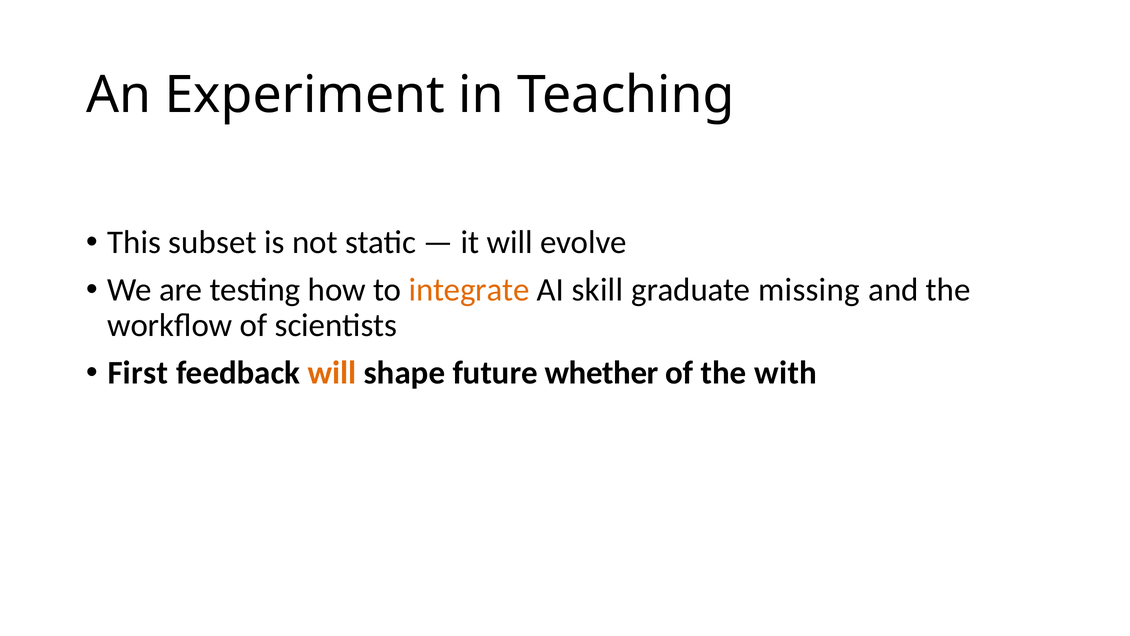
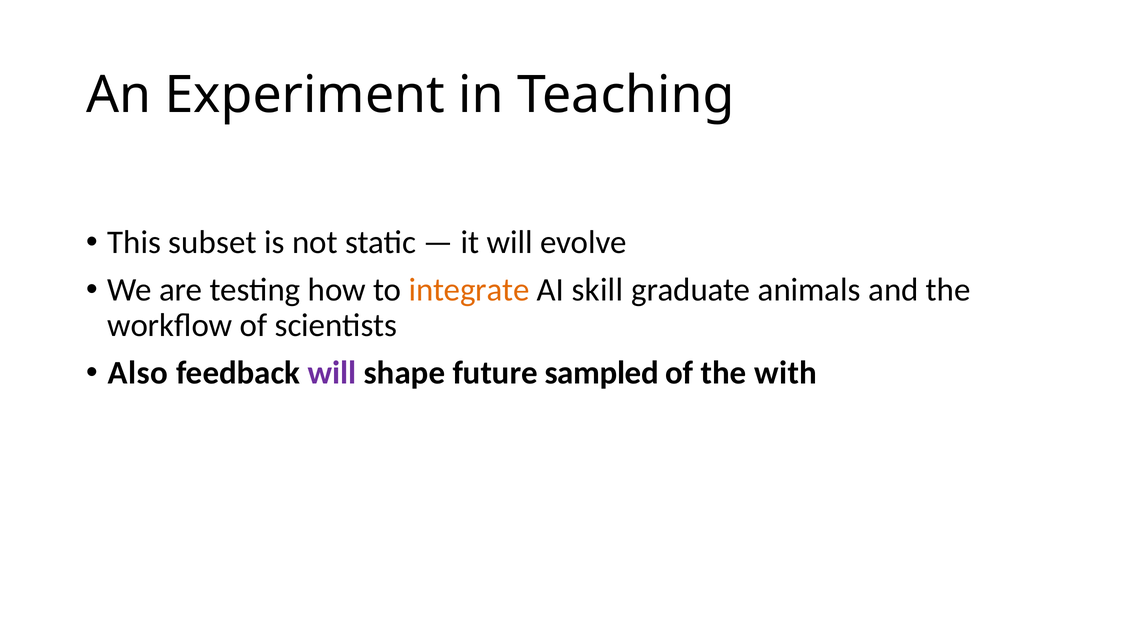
missing: missing -> animals
First: First -> Also
will at (332, 373) colour: orange -> purple
whether: whether -> sampled
